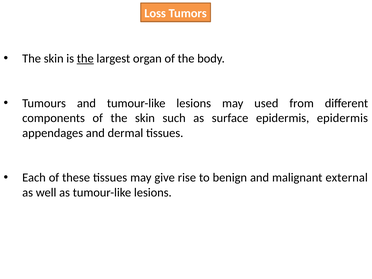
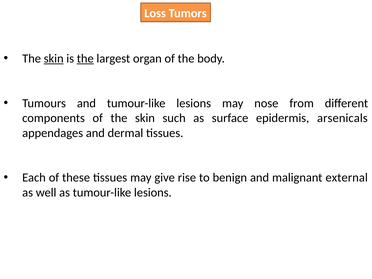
skin at (54, 59) underline: none -> present
used: used -> nose
epidermis epidermis: epidermis -> arsenicals
